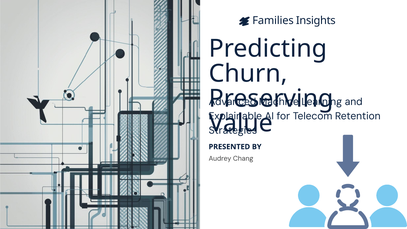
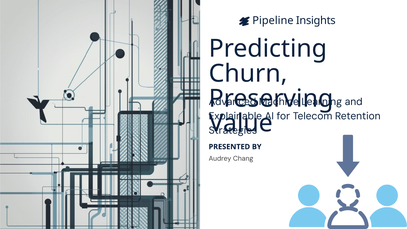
Families: Families -> Pipeline
